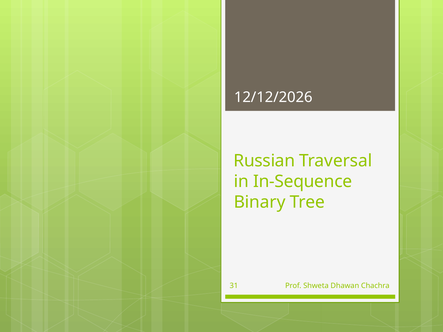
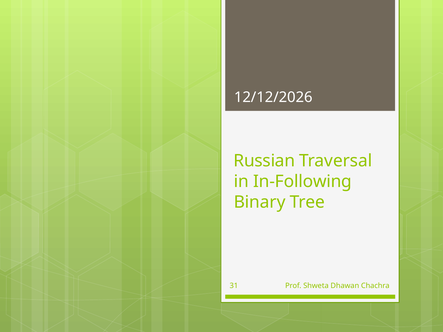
In-Sequence: In-Sequence -> In-Following
